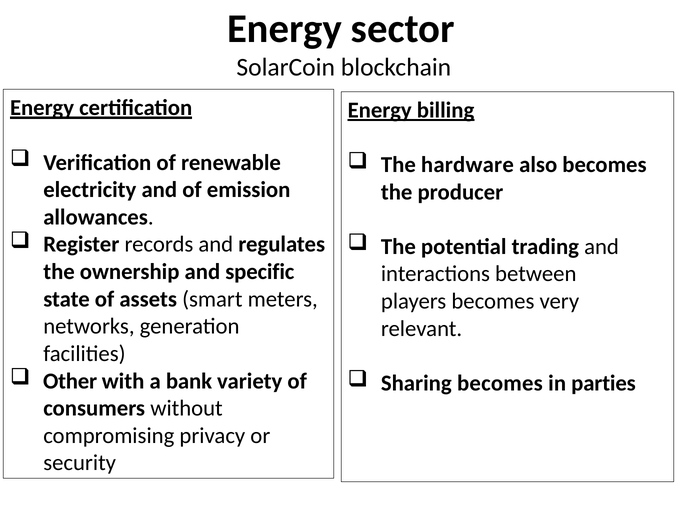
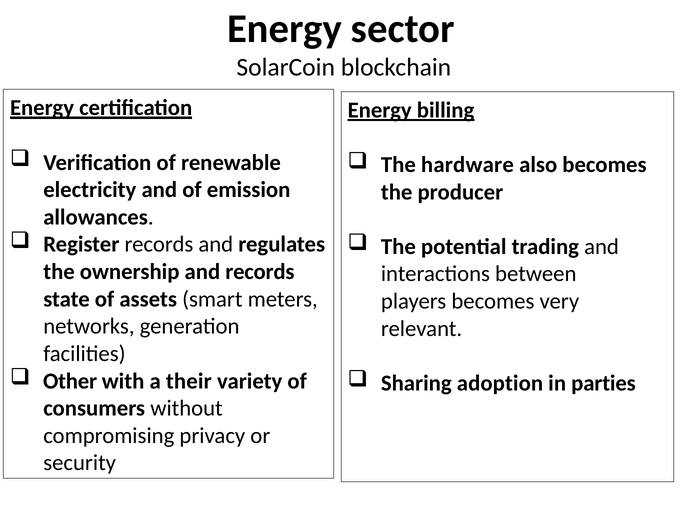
and specific: specific -> records
bank: bank -> their
Sharing becomes: becomes -> adoption
